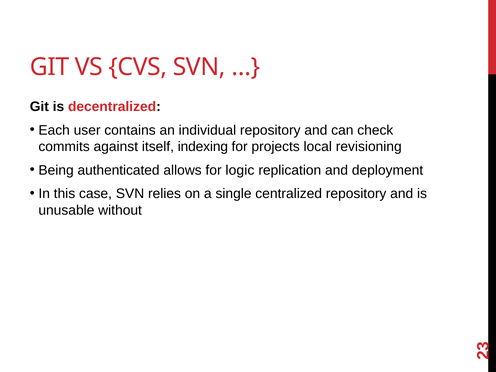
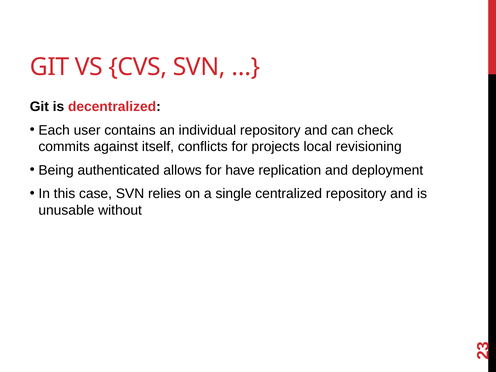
indexing: indexing -> conflicts
logic: logic -> have
